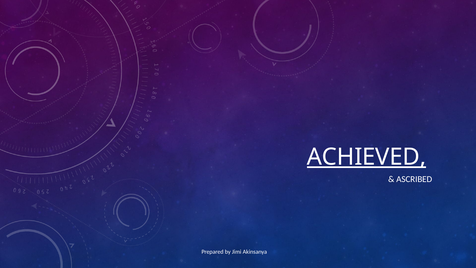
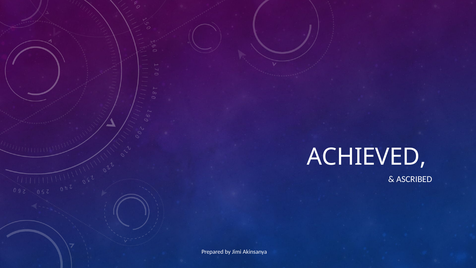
ACHIEVED underline: present -> none
